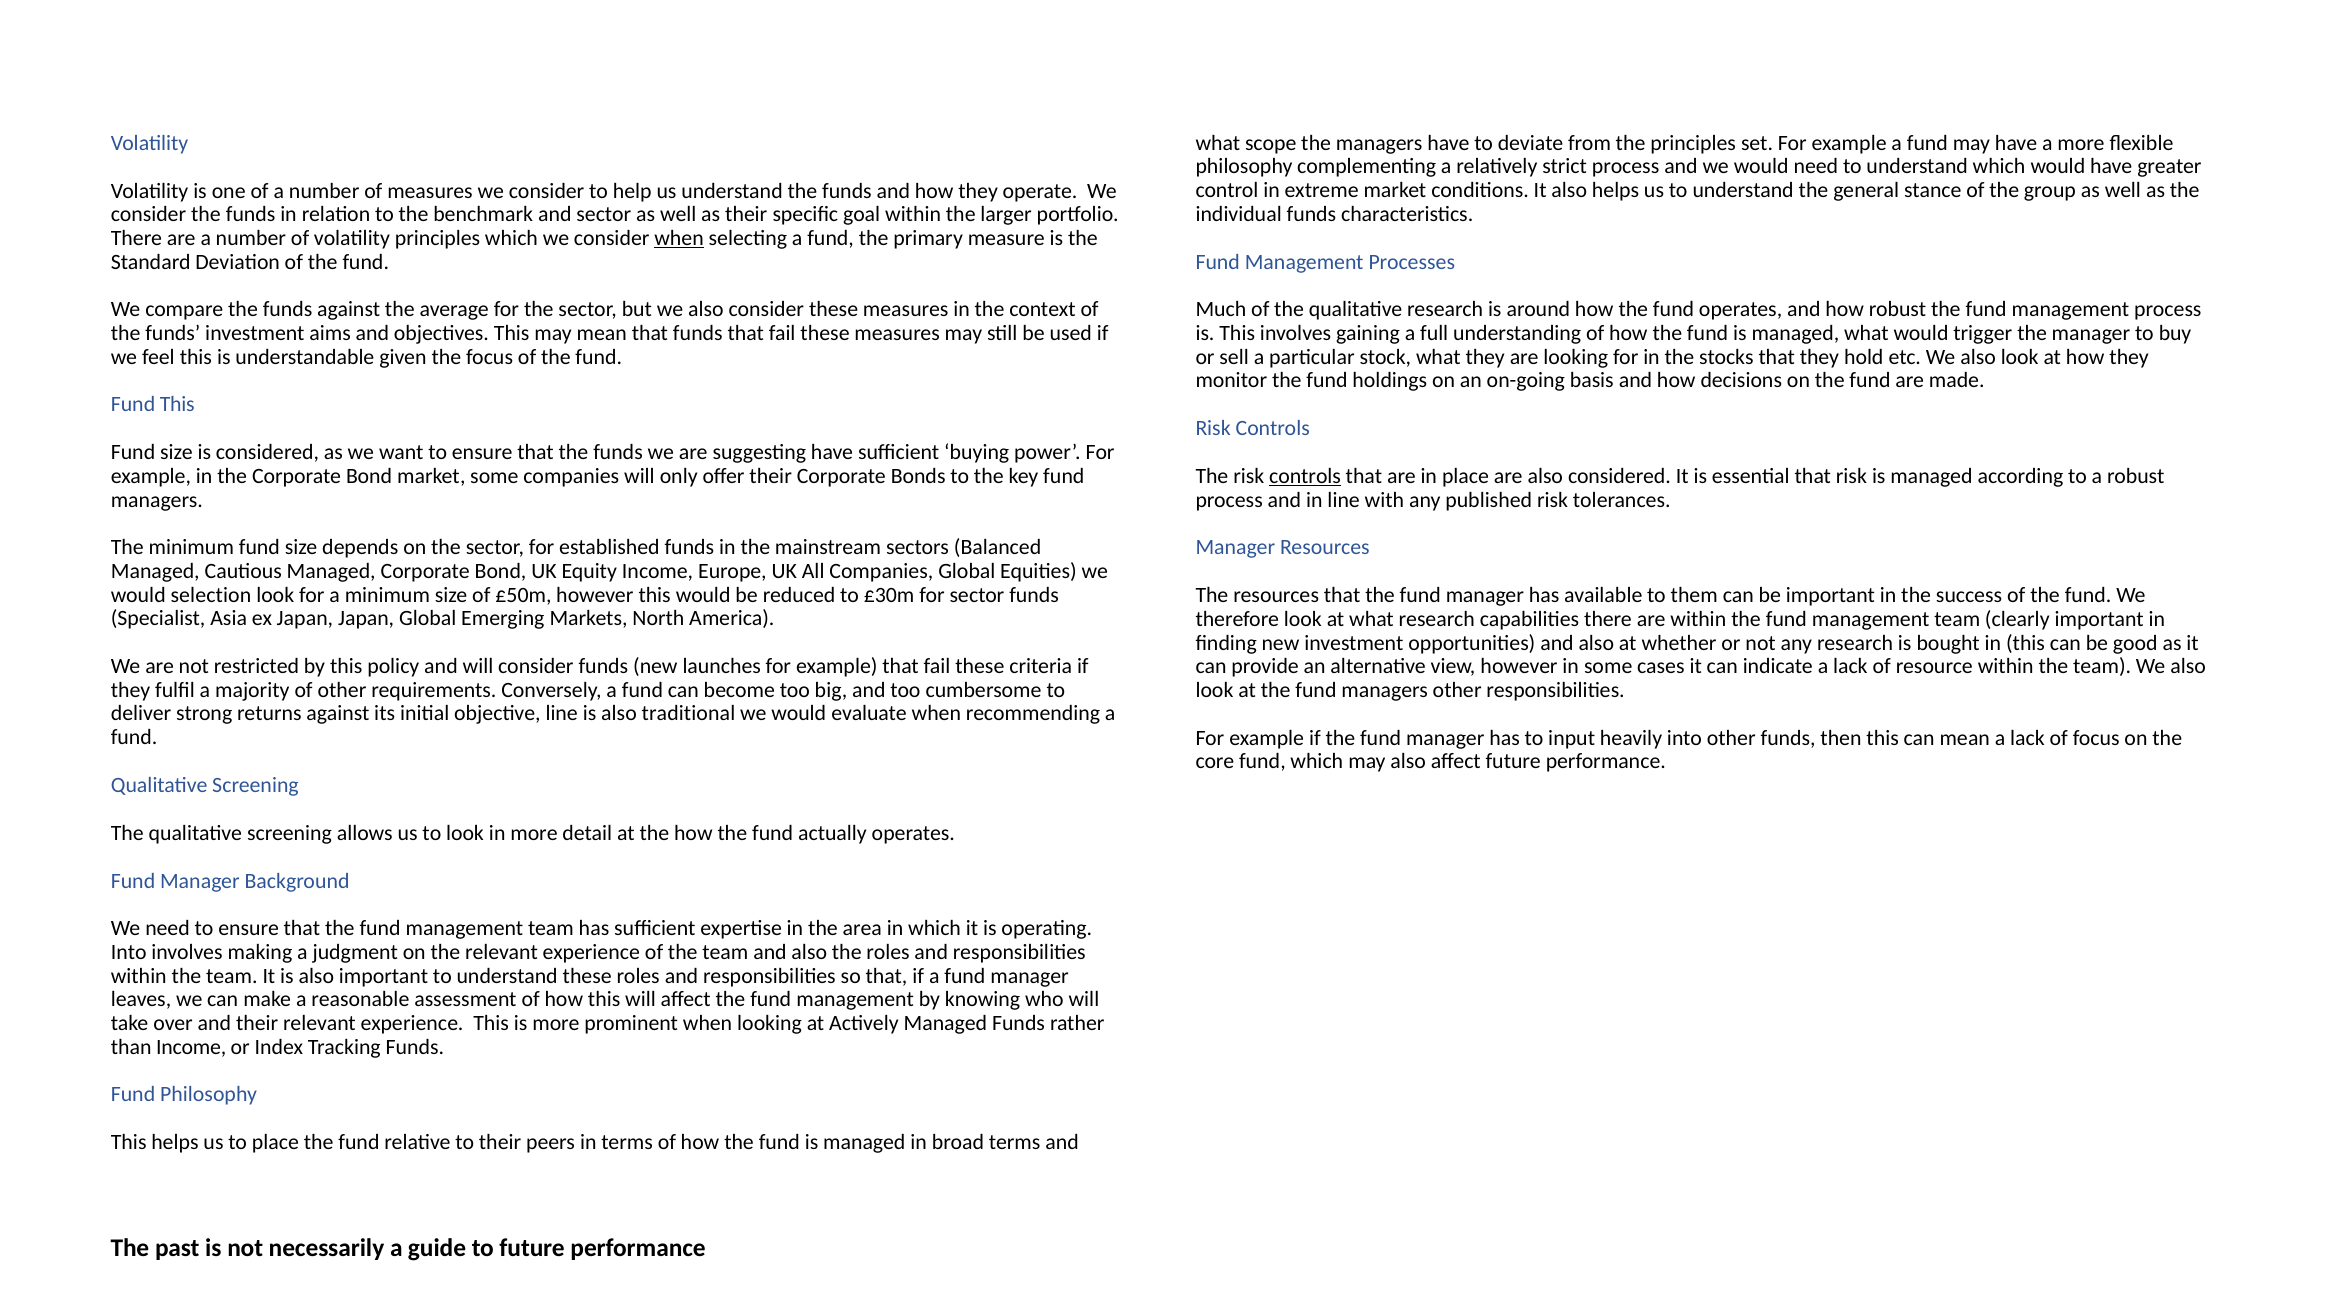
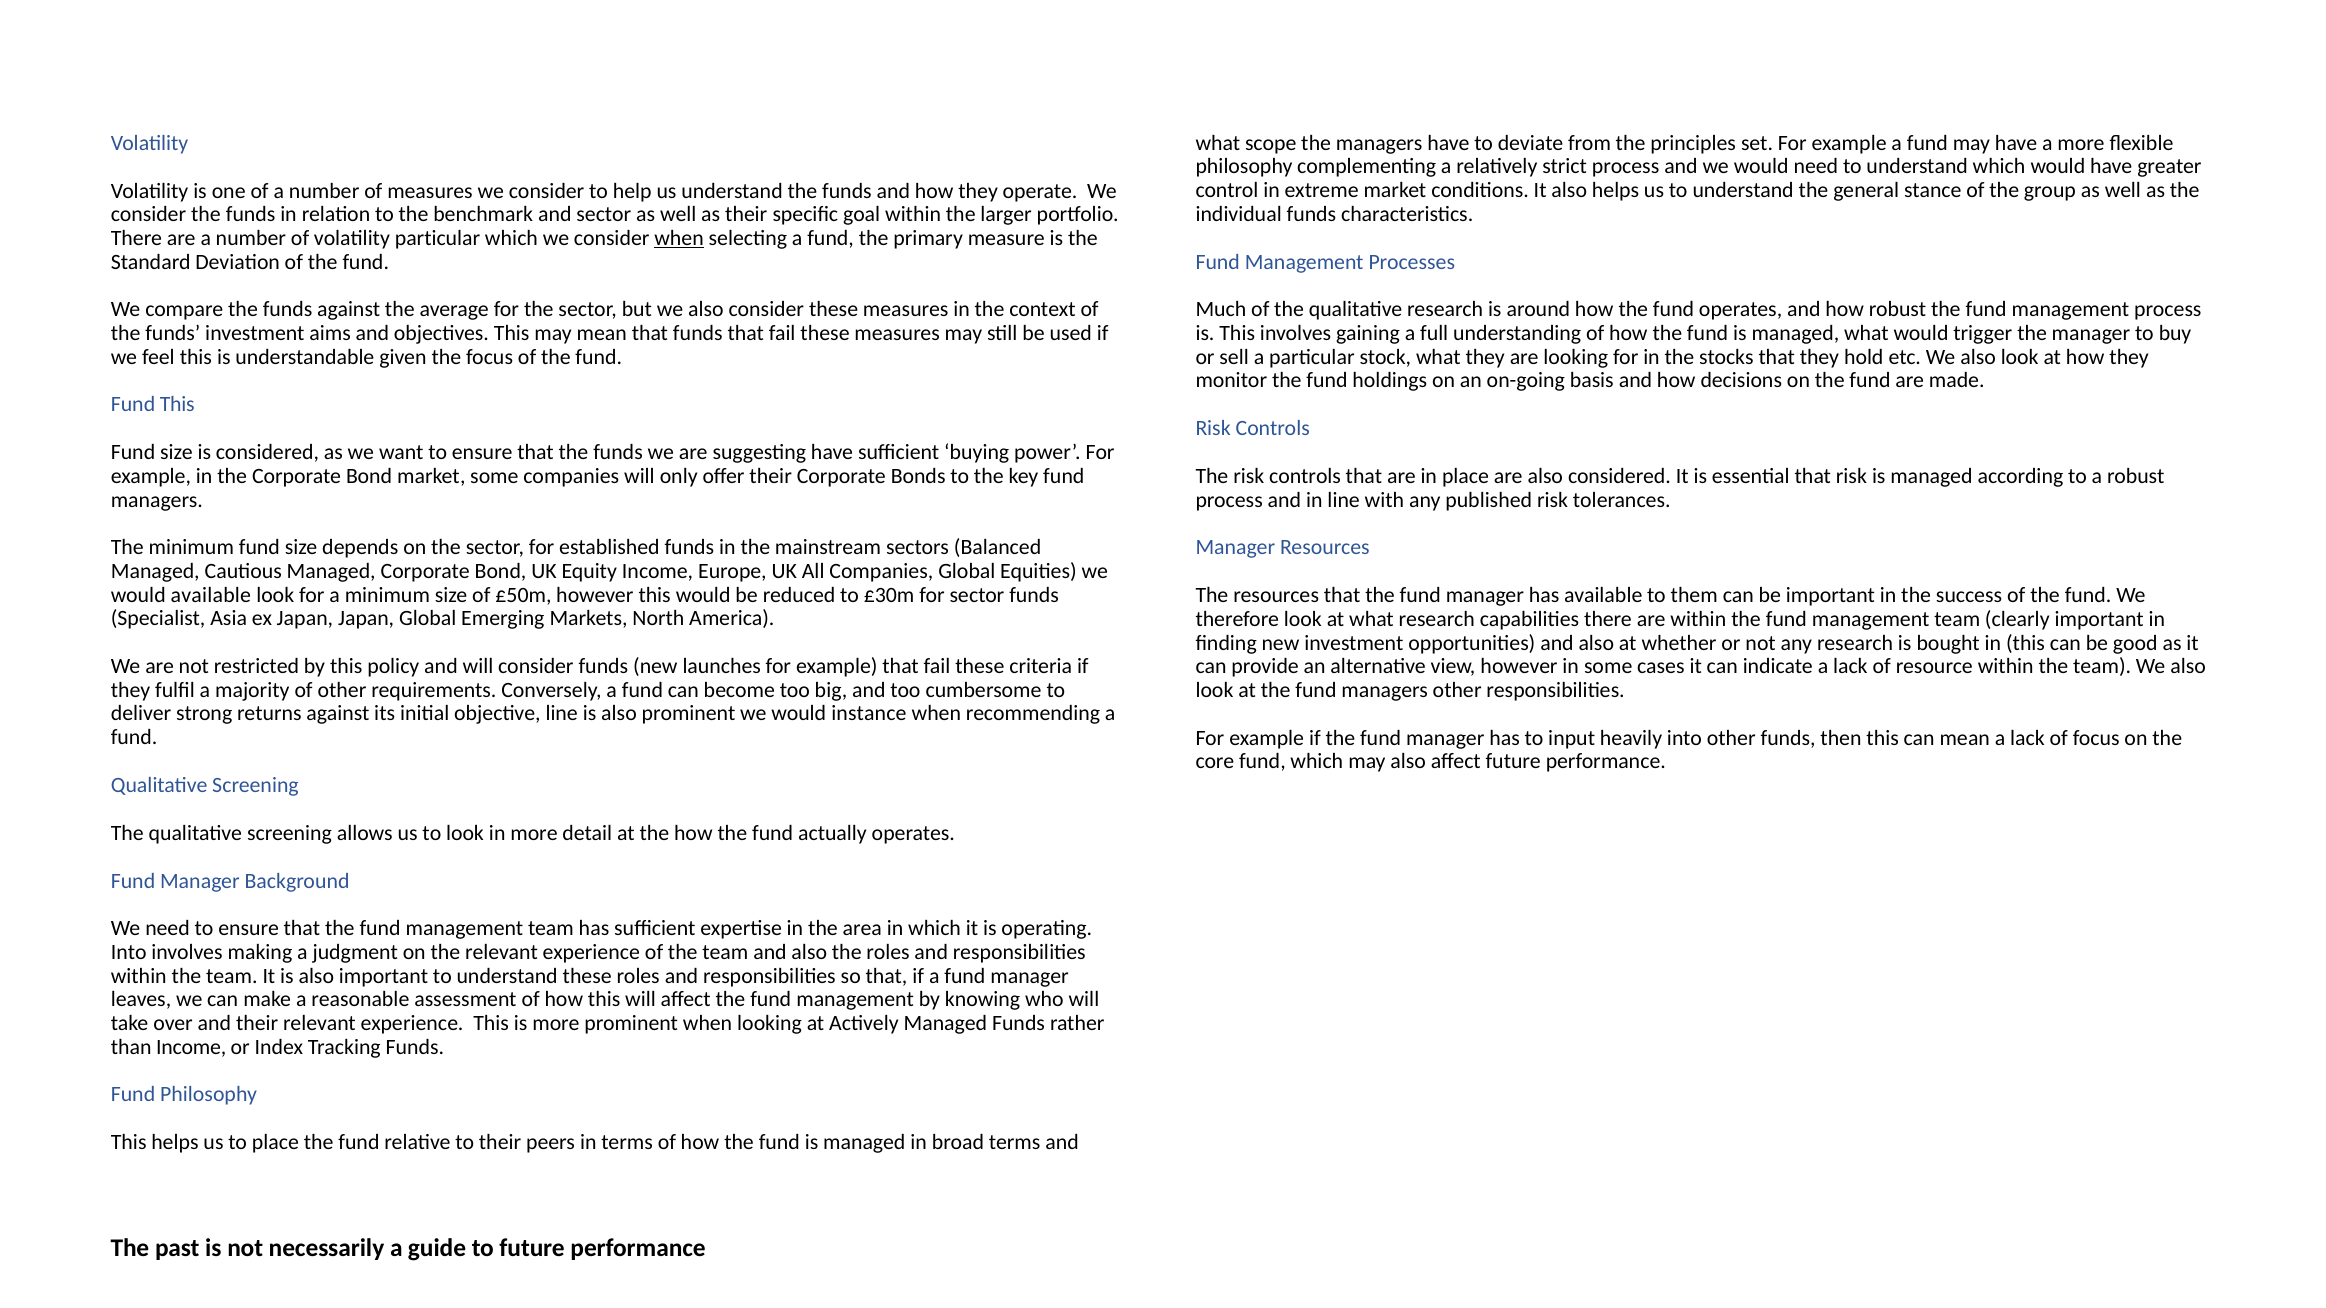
volatility principles: principles -> particular
controls at (1305, 476) underline: present -> none
would selection: selection -> available
also traditional: traditional -> prominent
evaluate: evaluate -> instance
